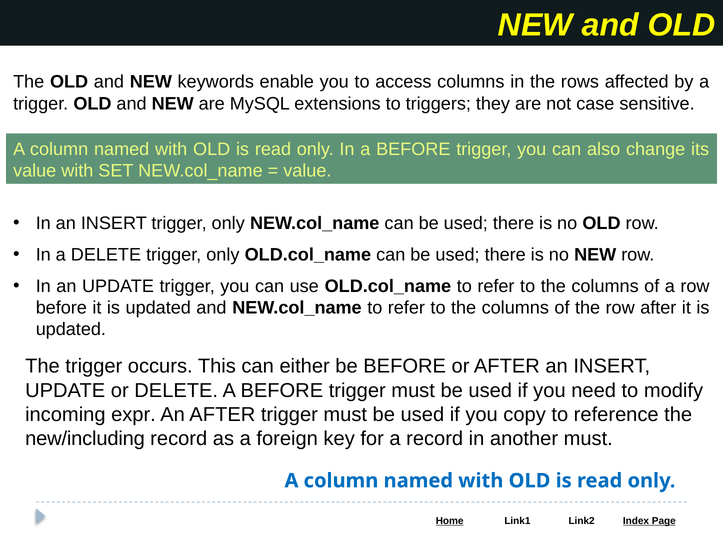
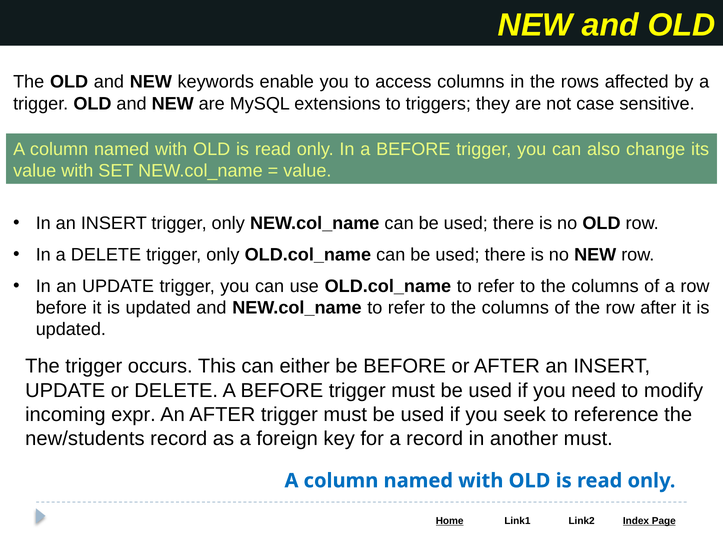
copy: copy -> seek
new/including: new/including -> new/students
